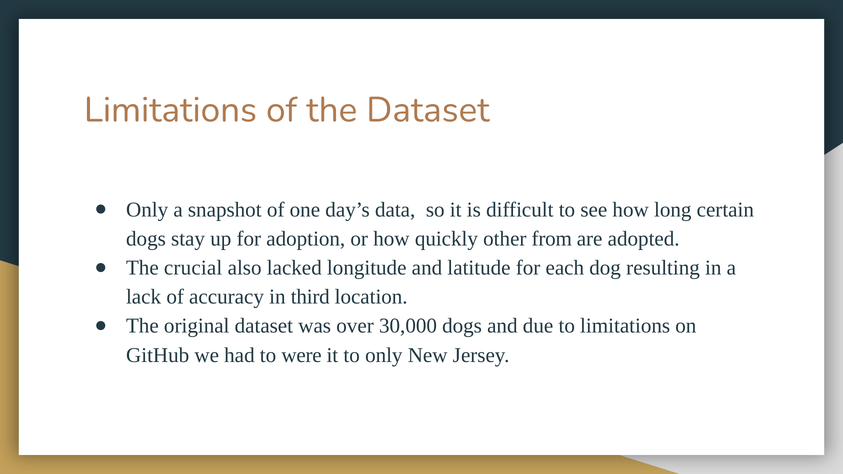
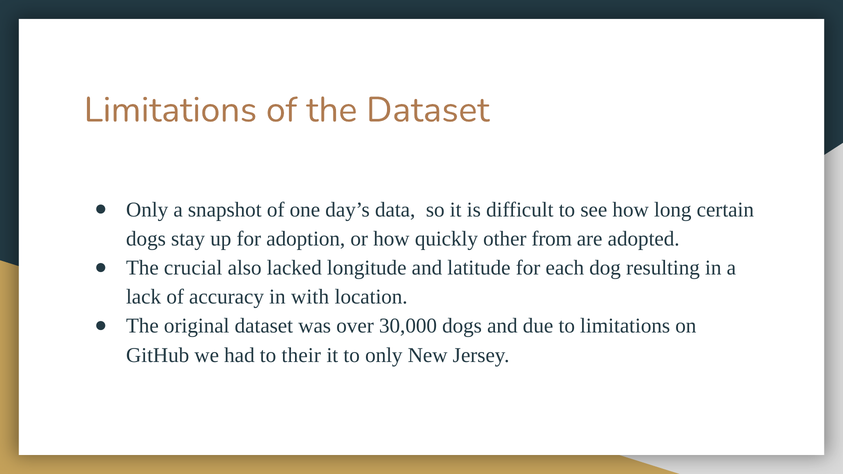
third: third -> with
were: were -> their
